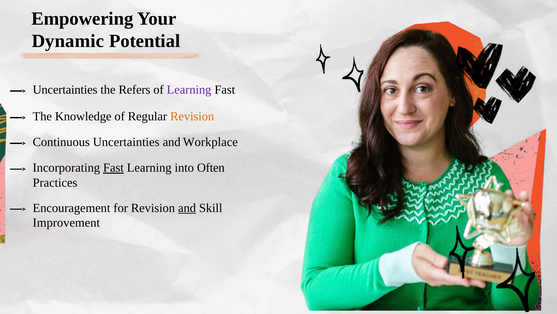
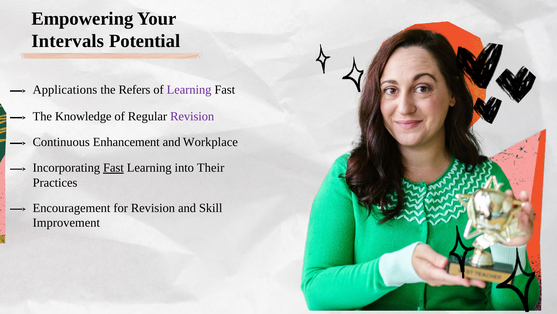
Dynamic: Dynamic -> Intervals
Uncertainties at (65, 90): Uncertainties -> Applications
Revision at (192, 116) colour: orange -> purple
Continuous Uncertainties: Uncertainties -> Enhancement
Often: Often -> Their
and at (187, 207) underline: present -> none
